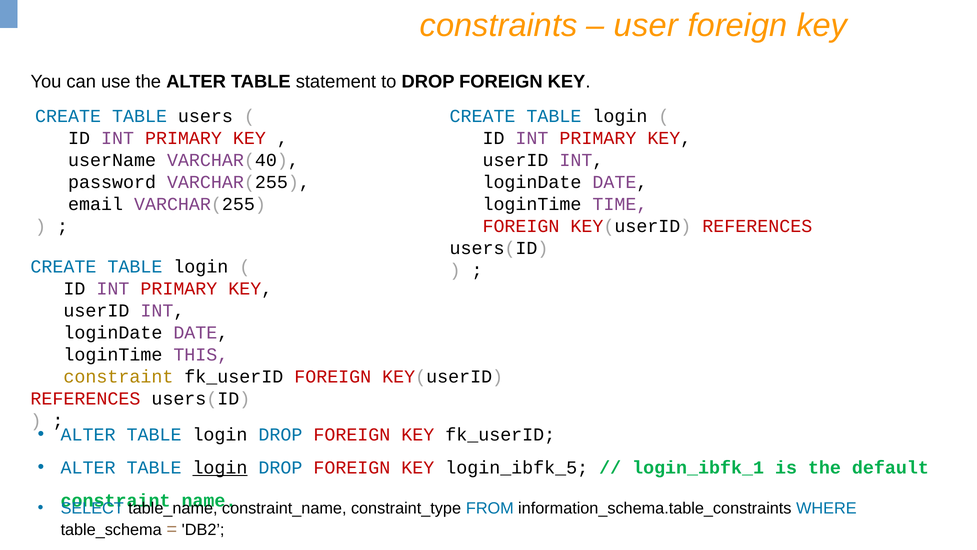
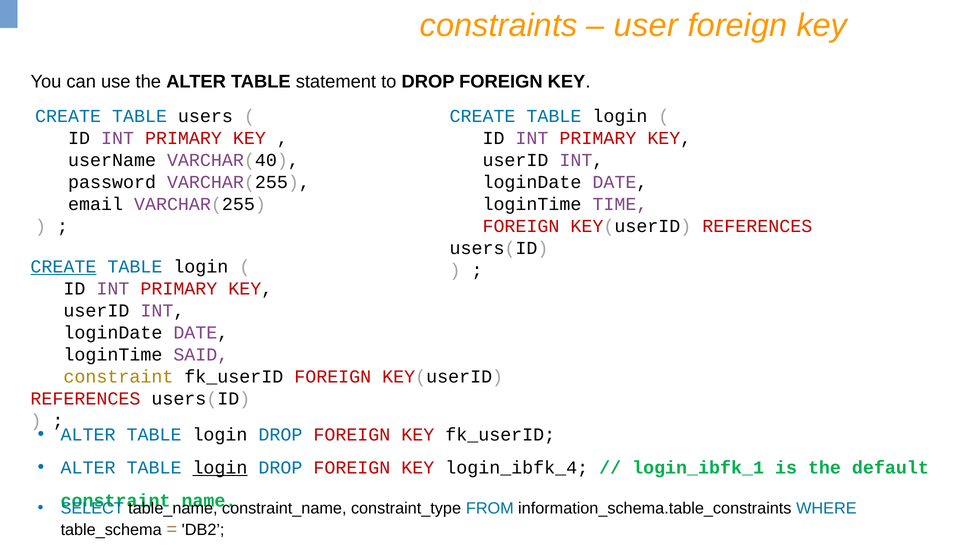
CREATE at (63, 266) underline: none -> present
THIS: THIS -> SAID
login_ibfk_5: login_ibfk_5 -> login_ibfk_4
